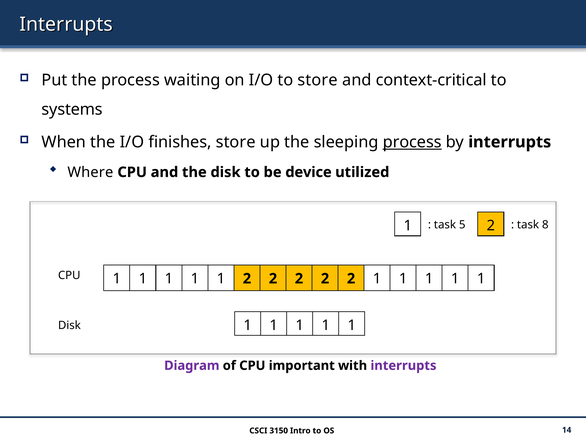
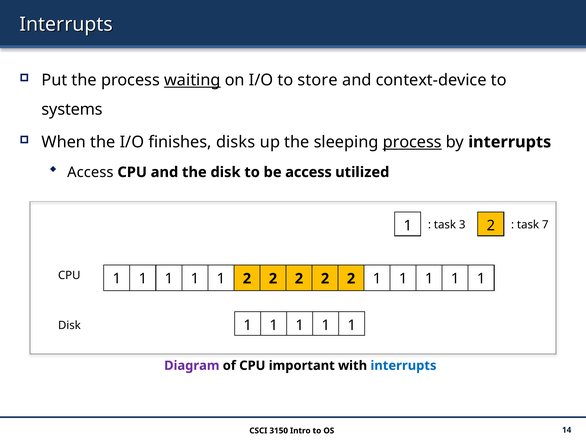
waiting underline: none -> present
context-critical: context-critical -> context-device
finishes store: store -> disks
Where at (90, 172): Where -> Access
be device: device -> access
5: 5 -> 3
8: 8 -> 7
interrupts at (403, 365) colour: purple -> blue
